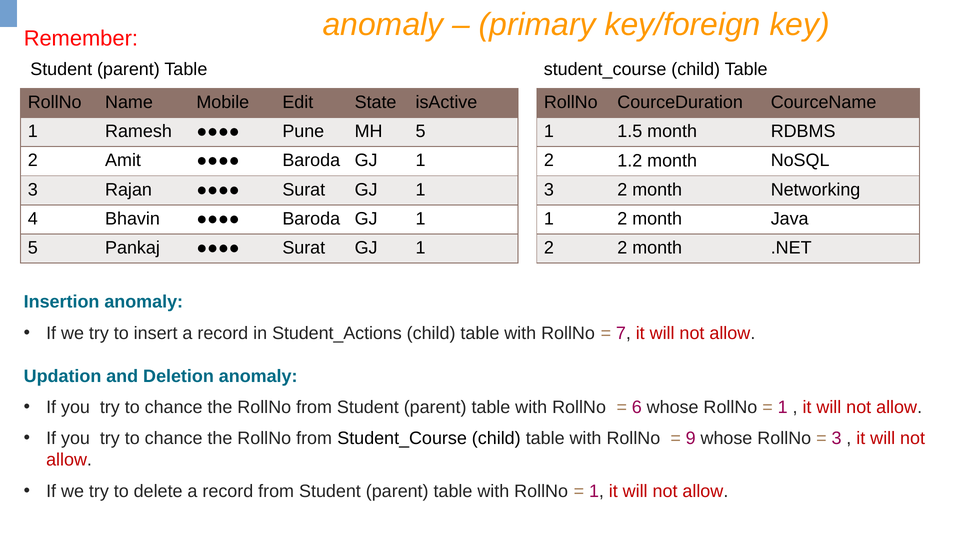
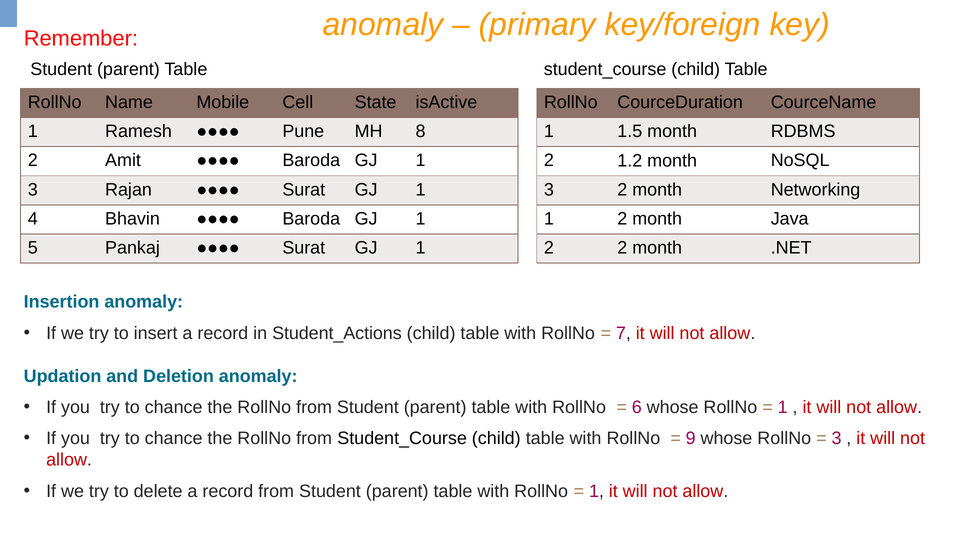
Edit: Edit -> Cell
MH 5: 5 -> 8
